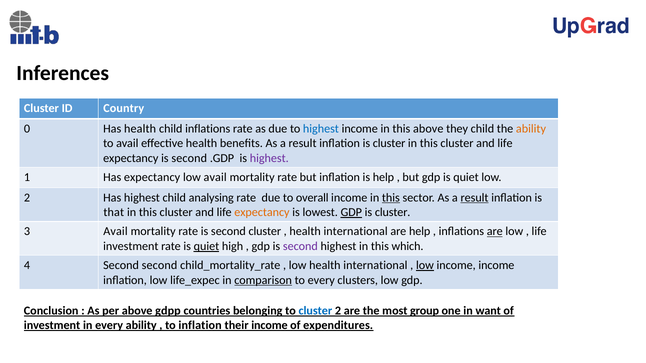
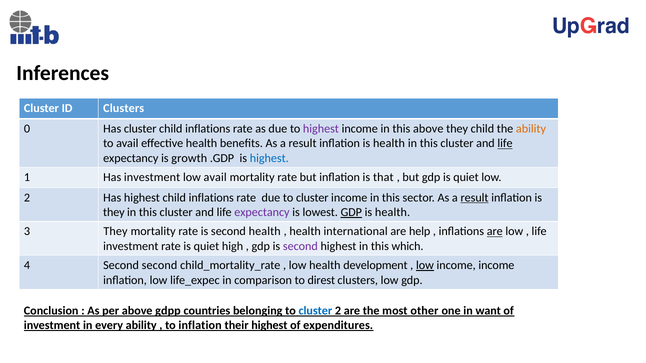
ID Country: Country -> Clusters
Has health: health -> cluster
highest at (321, 129) colour: blue -> purple
inflation is cluster: cluster -> health
life at (505, 144) underline: none -> present
expectancy is second: second -> growth
highest at (269, 158) colour: purple -> blue
Has expectancy: expectancy -> investment
is help: help -> that
highest child analysing: analysing -> inflations
due to overall: overall -> cluster
this at (391, 198) underline: present -> none
that at (114, 213): that -> they
expectancy at (262, 213) colour: orange -> purple
cluster at (393, 213): cluster -> health
3 Avail: Avail -> They
second cluster: cluster -> health
quiet at (206, 246) underline: present -> none
low health international: international -> development
comparison underline: present -> none
to every: every -> direst
group: group -> other
their income: income -> highest
